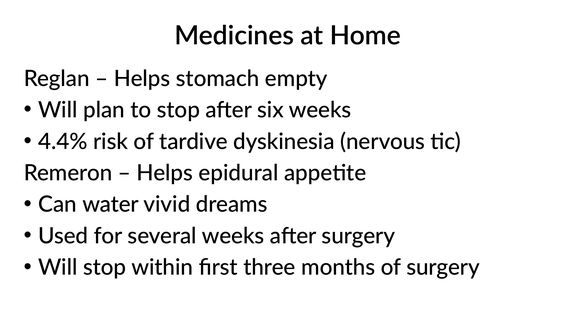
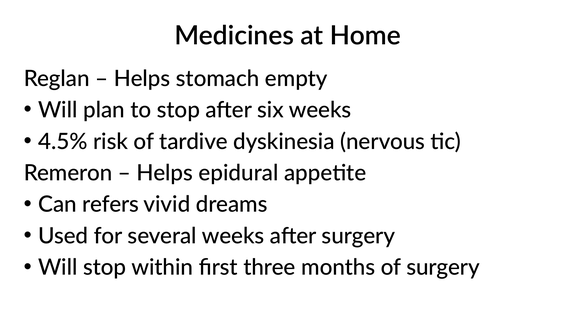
4.4%: 4.4% -> 4.5%
water: water -> refers
